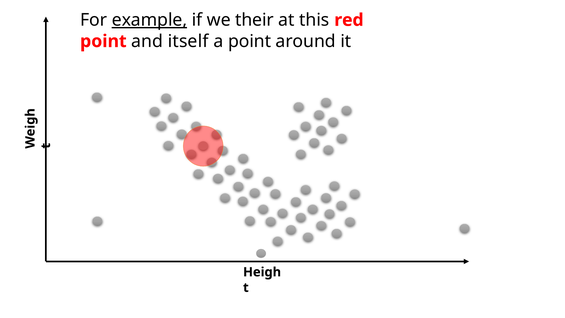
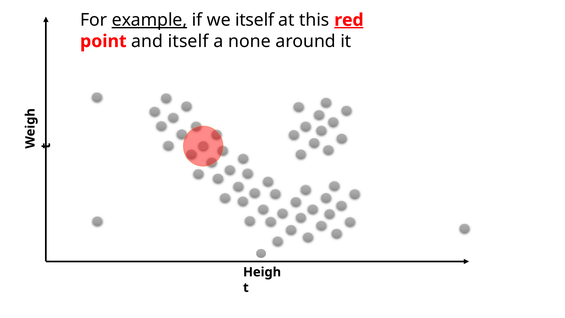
we their: their -> itself
red underline: none -> present
a point: point -> none
